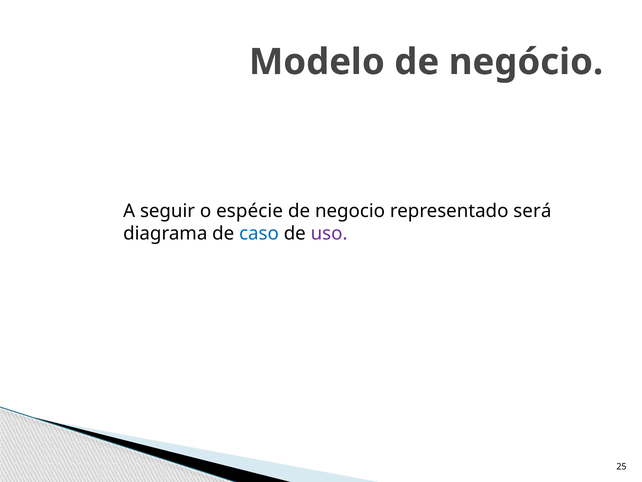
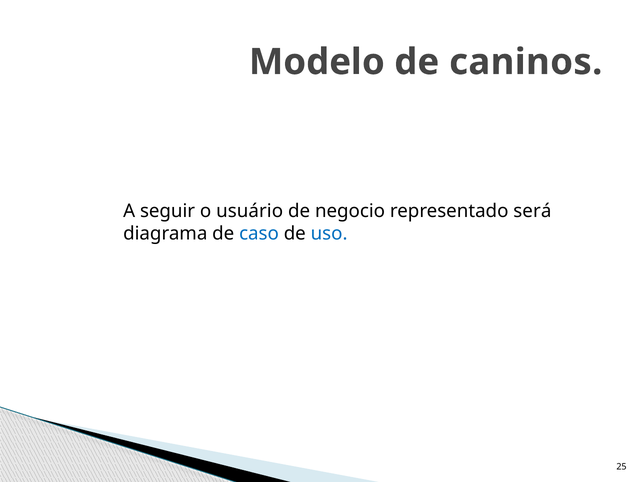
negócio: negócio -> caninos
espécie: espécie -> usuário
uso colour: purple -> blue
